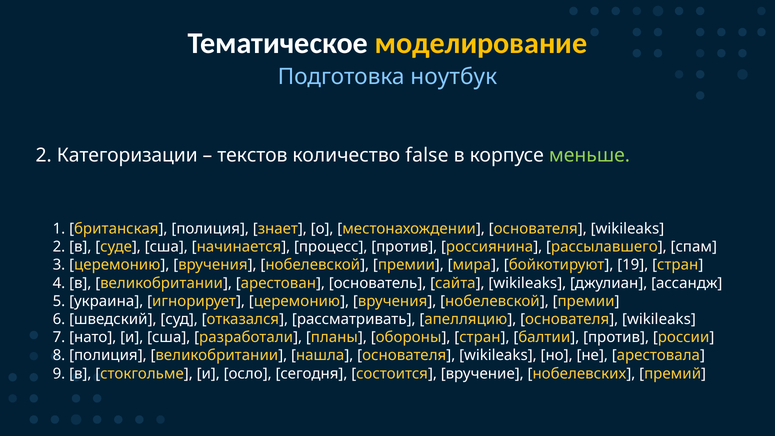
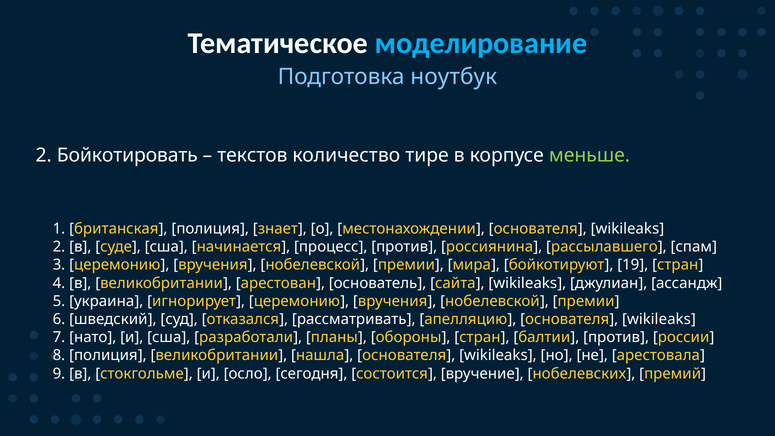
моделирование colour: yellow -> light blue
Категоризации: Категоризации -> Бойкотировать
false: false -> тире
